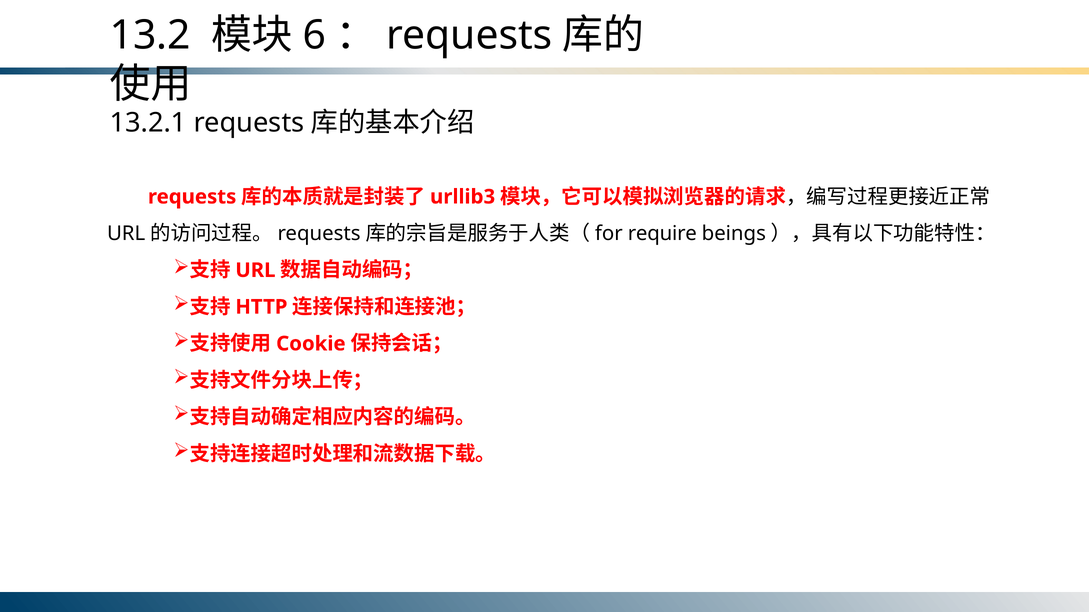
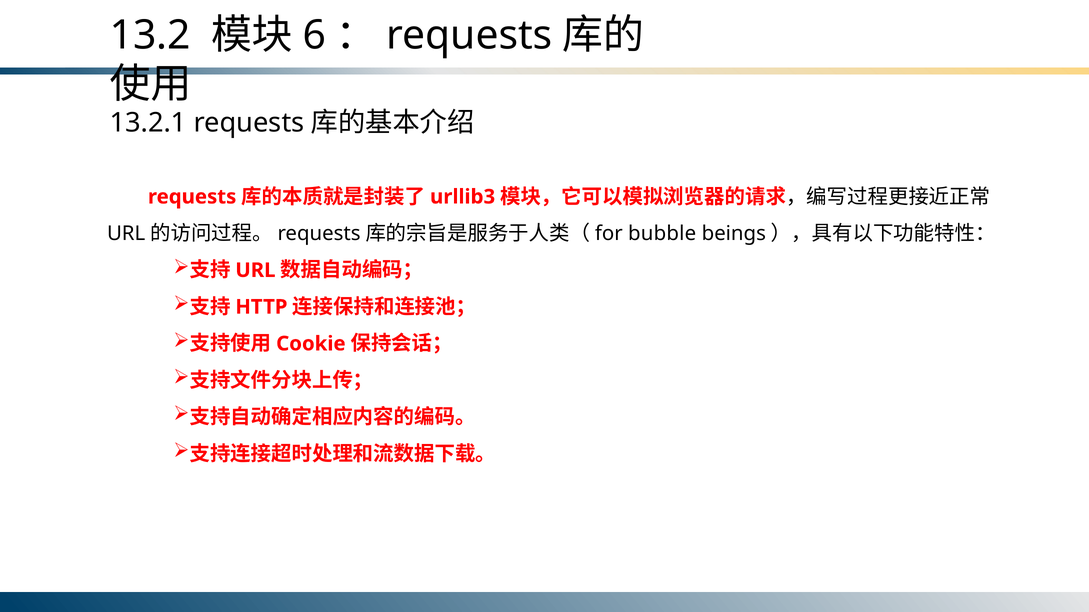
require: require -> bubble
